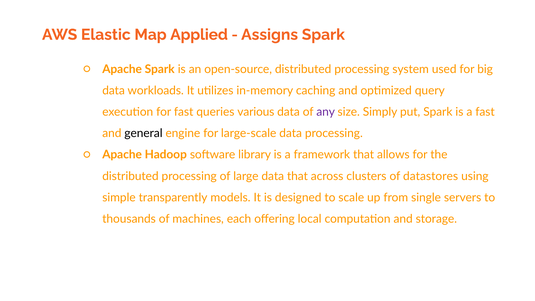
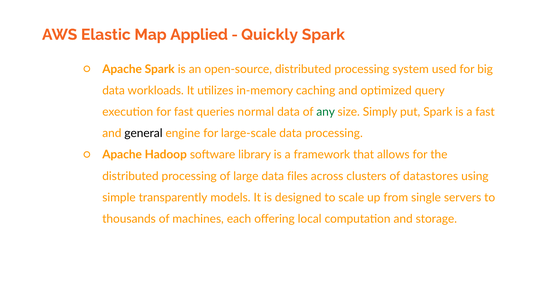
Assigns: Assigns -> Quickly
various: various -> normal
any colour: purple -> green
data that: that -> files
